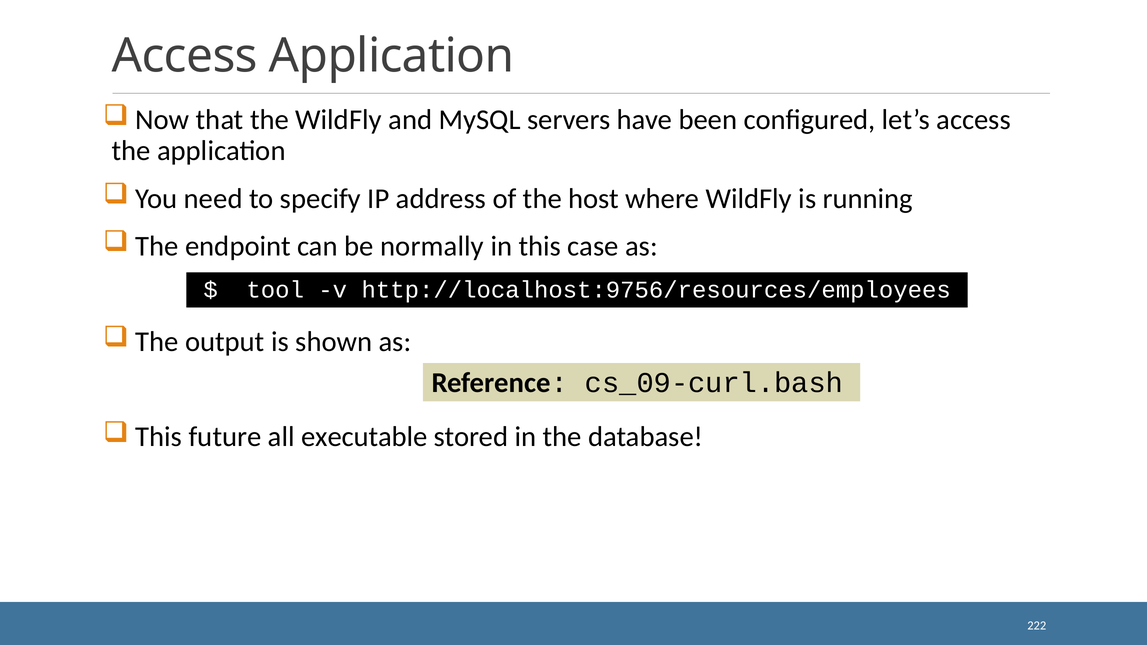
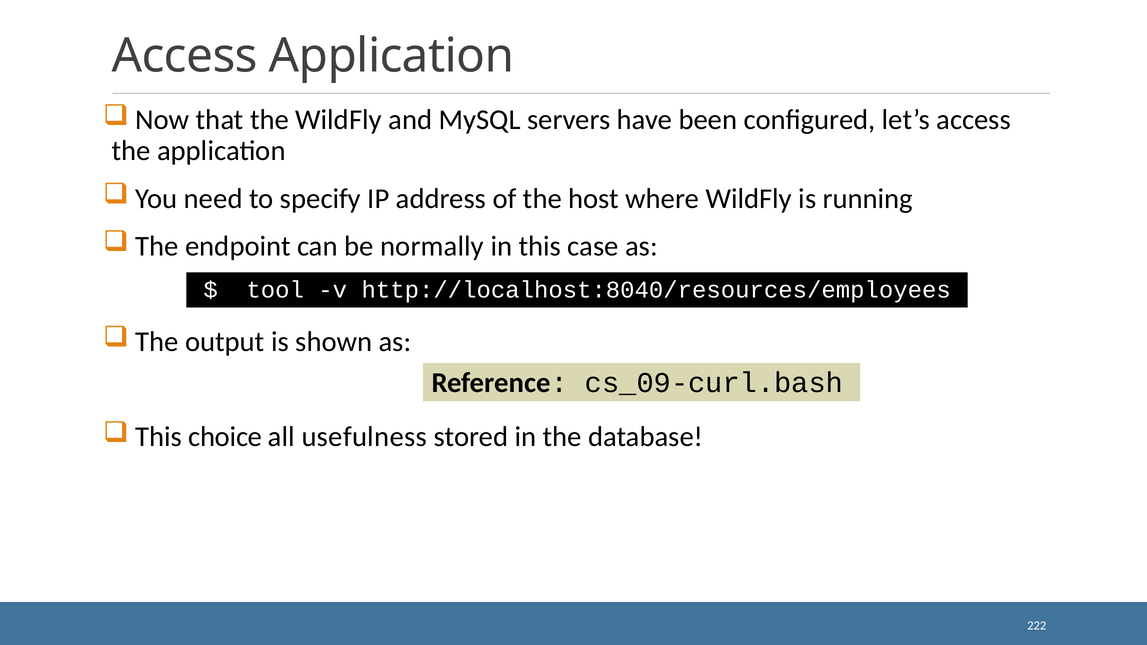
http://localhost:9756/resources/employees: http://localhost:9756/resources/employees -> http://localhost:8040/resources/employees
future: future -> choice
executable: executable -> usefulness
